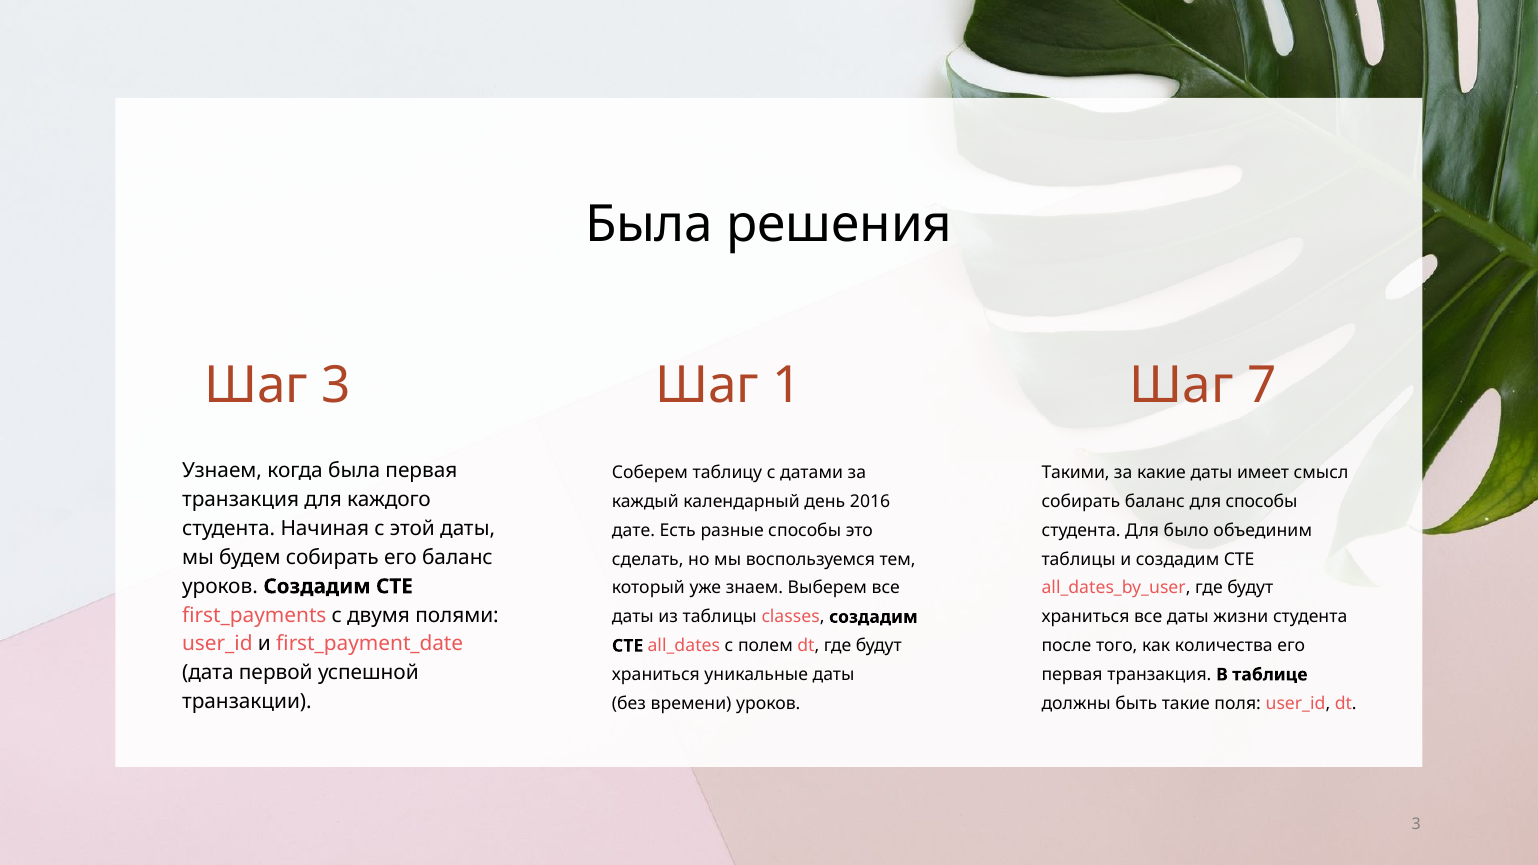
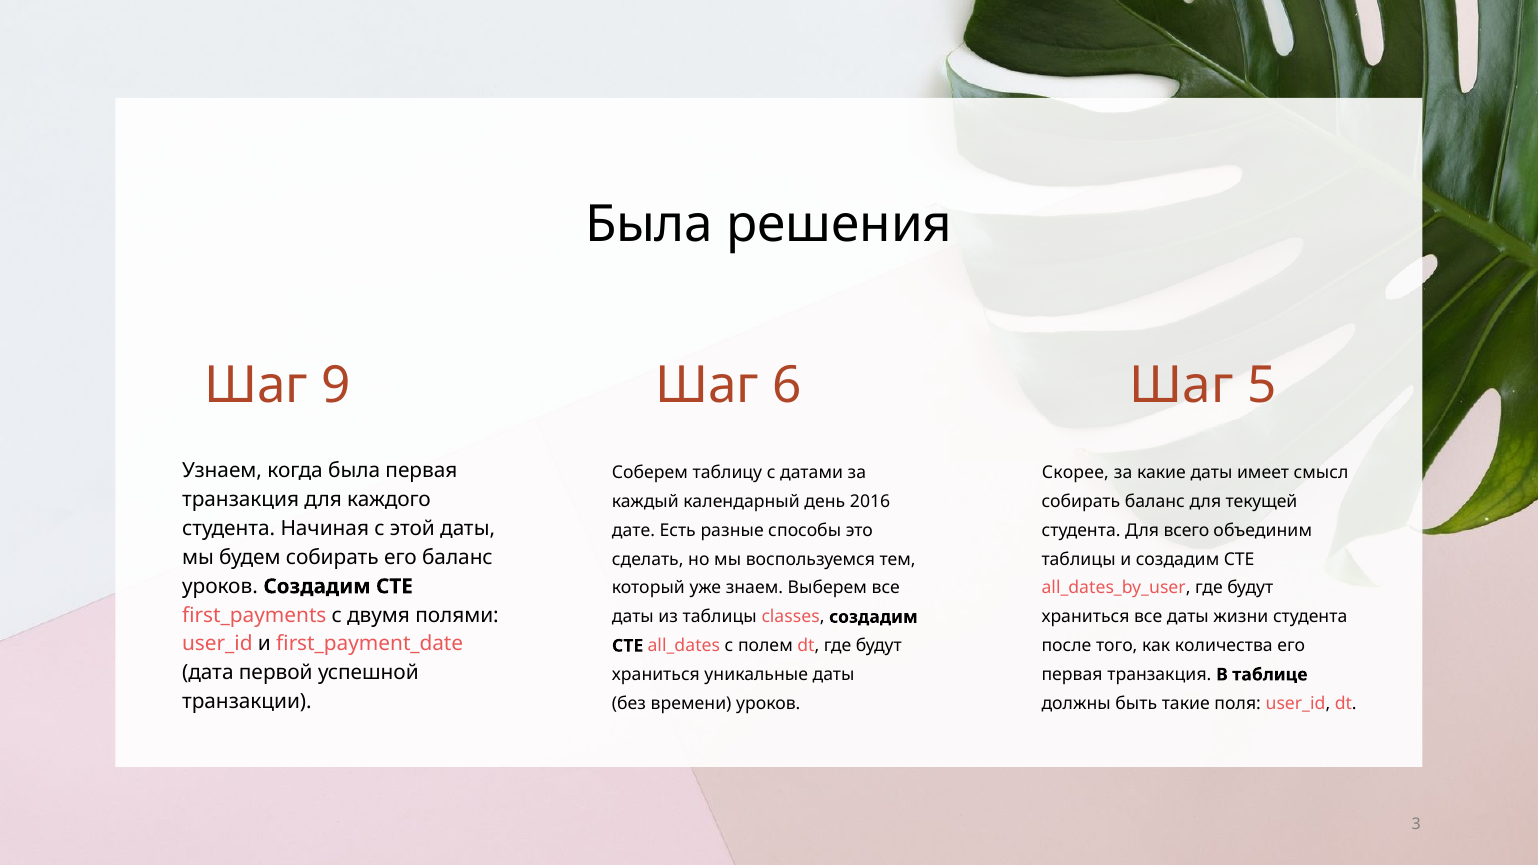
1: 1 -> 6
Шаг 3: 3 -> 9
7: 7 -> 5
Такими: Такими -> Скорее
для способы: способы -> текущей
было: было -> всего
